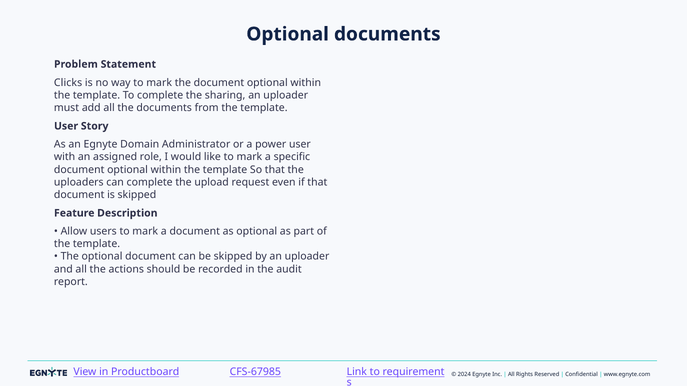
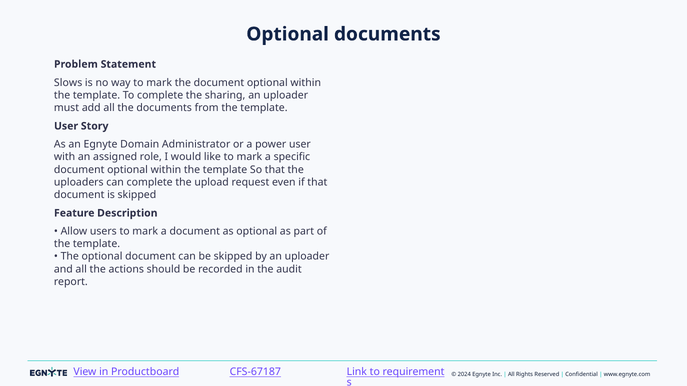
Clicks: Clicks -> Slows
CFS-67985: CFS-67985 -> CFS-67187
